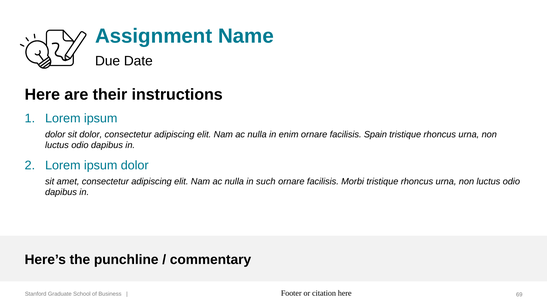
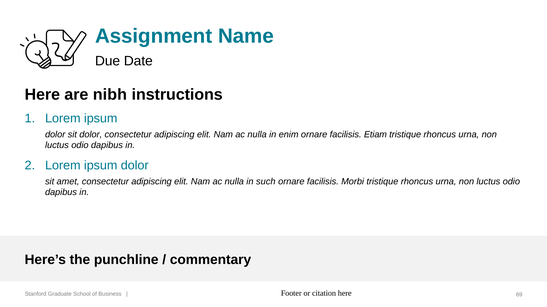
their: their -> nibh
Spain: Spain -> Etiam
